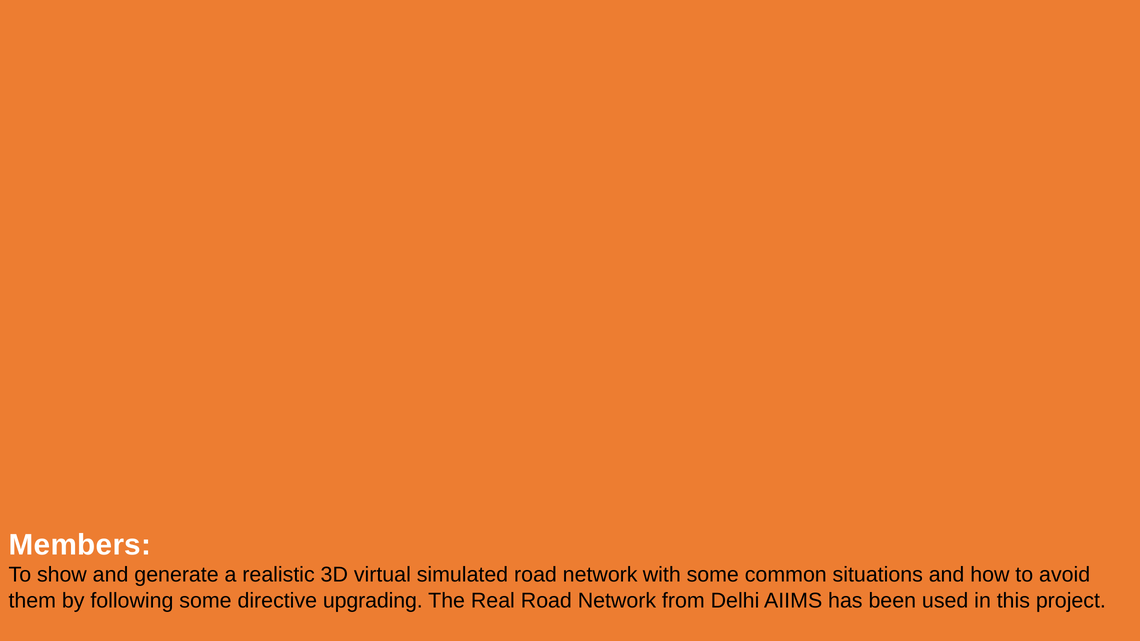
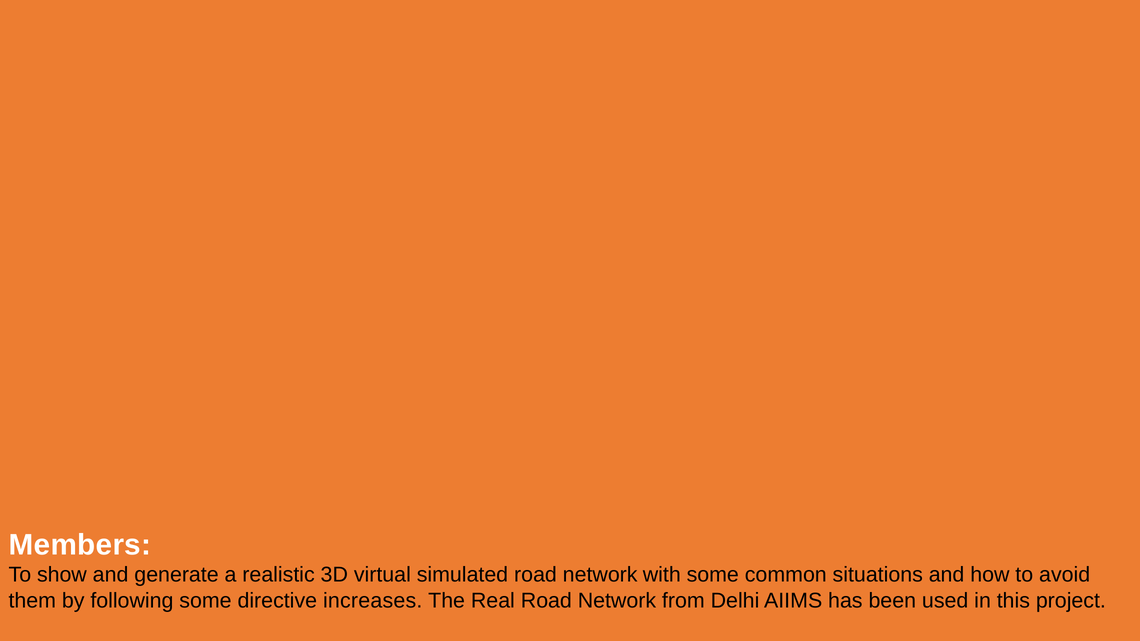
upgrading: upgrading -> increases
